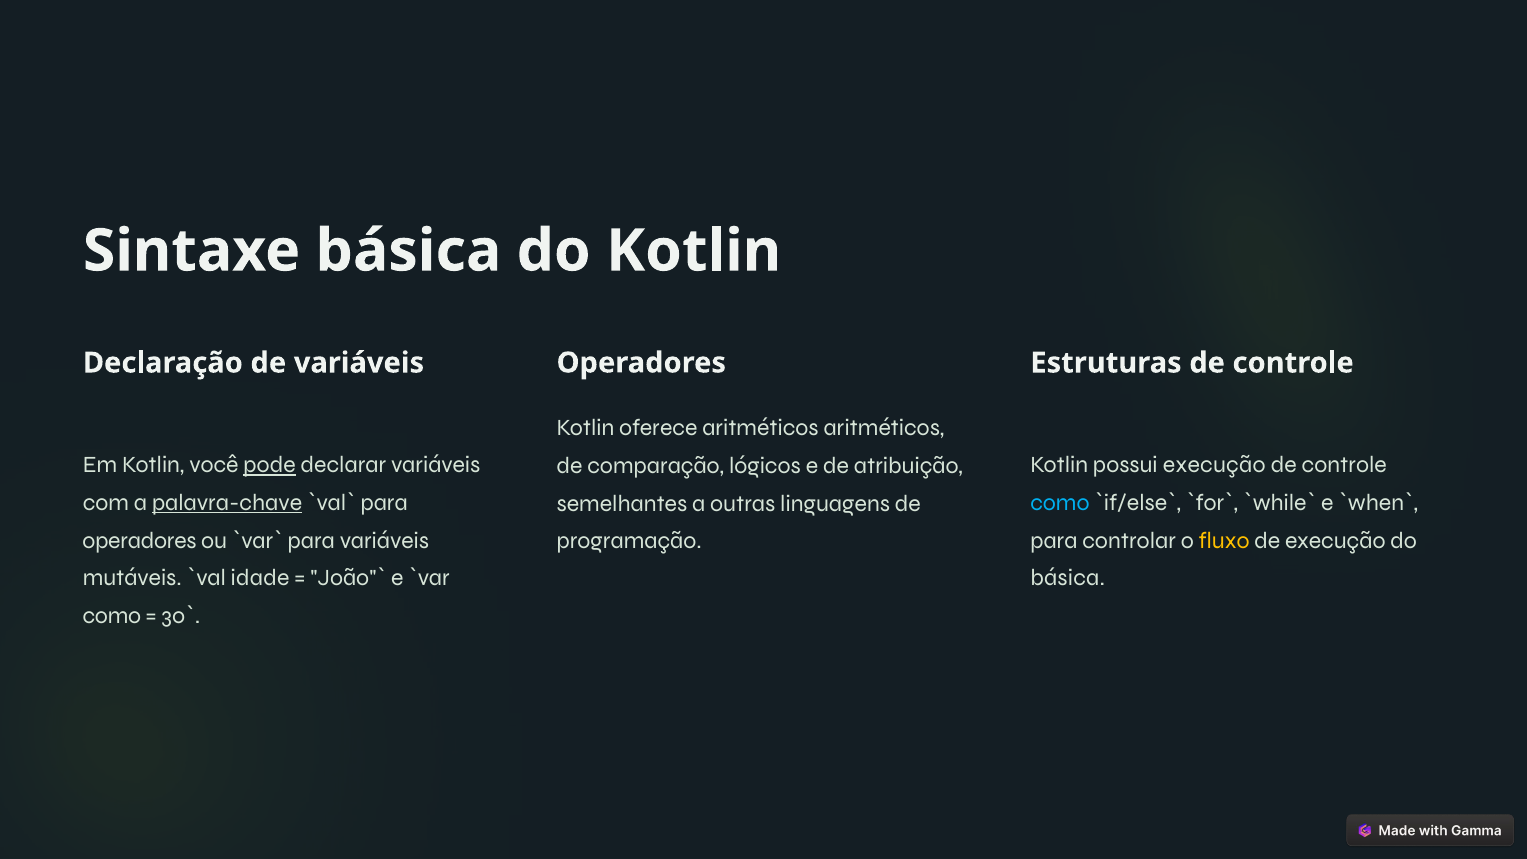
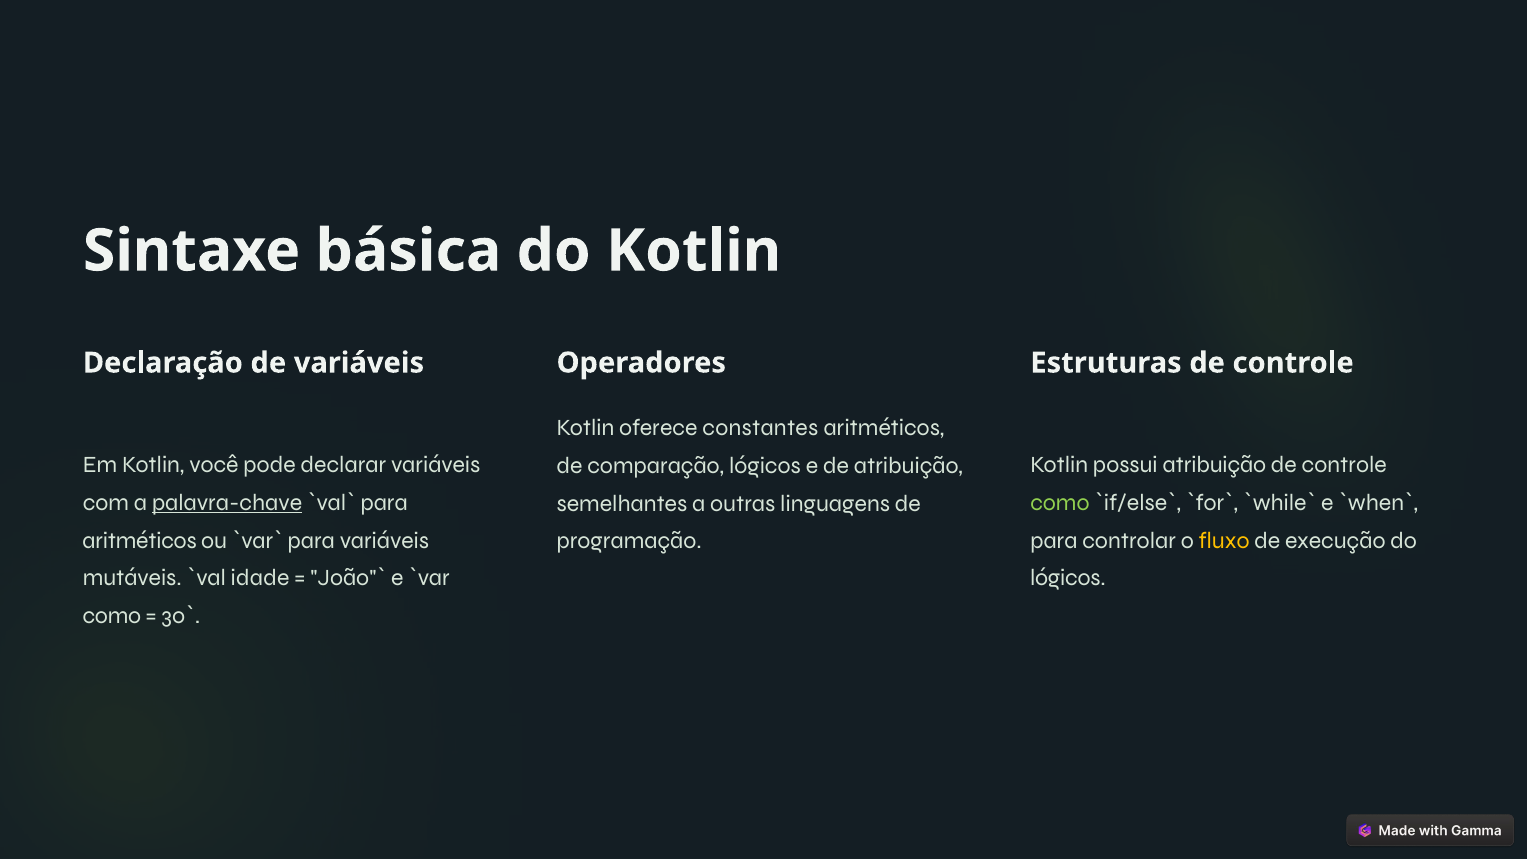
oferece aritméticos: aritméticos -> constantes
pode underline: present -> none
possui execução: execução -> atribuição
como at (1060, 503) colour: light blue -> light green
operadores at (140, 541): operadores -> aritméticos
básica at (1068, 578): básica -> lógicos
